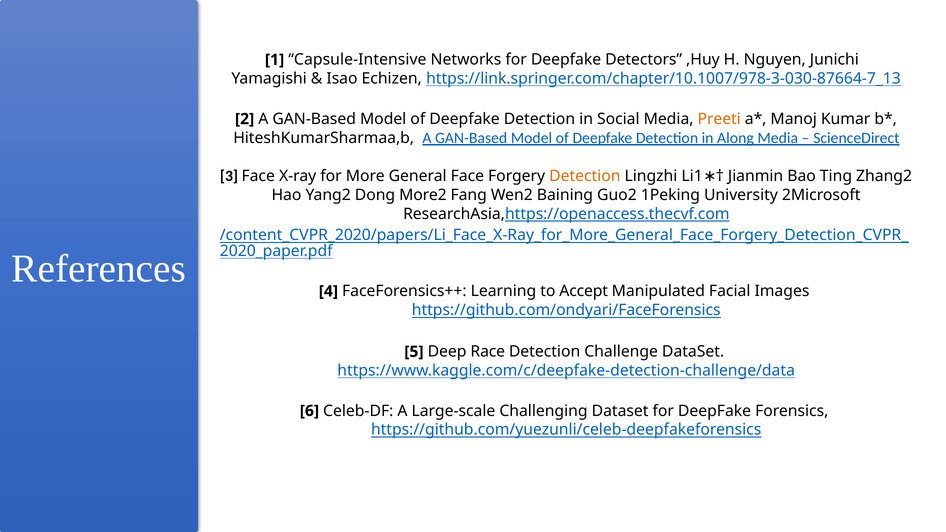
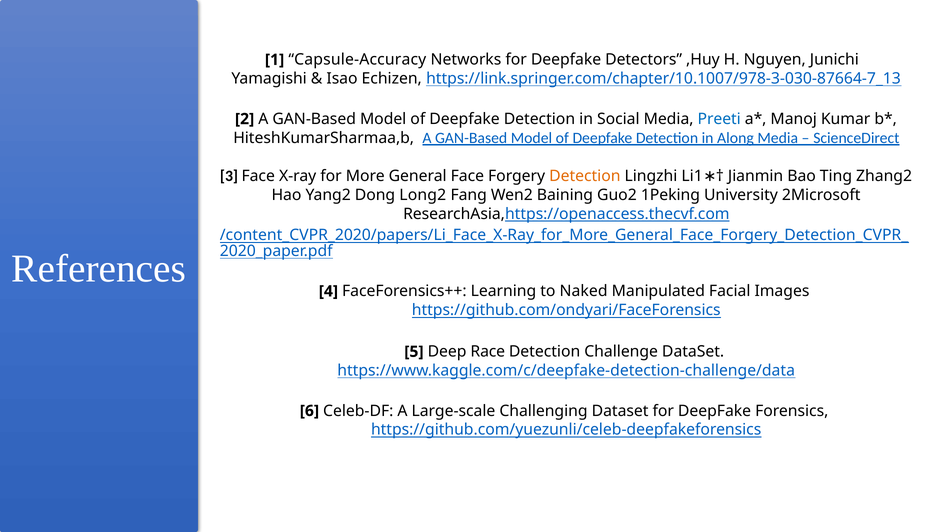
Capsule-Intensive: Capsule-Intensive -> Capsule-Accuracy
Preeti colour: orange -> blue
More2: More2 -> Long2
Accept: Accept -> Naked
